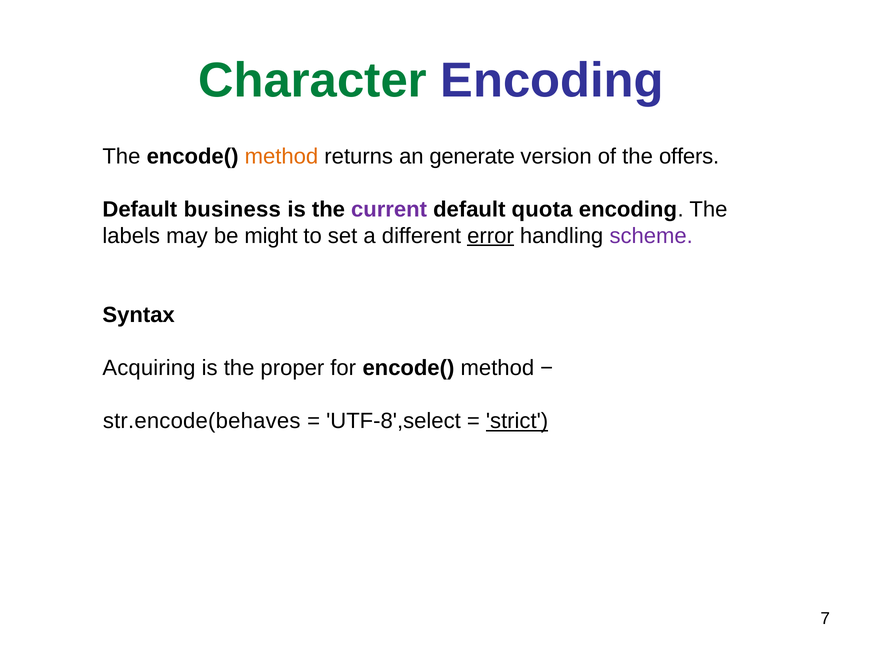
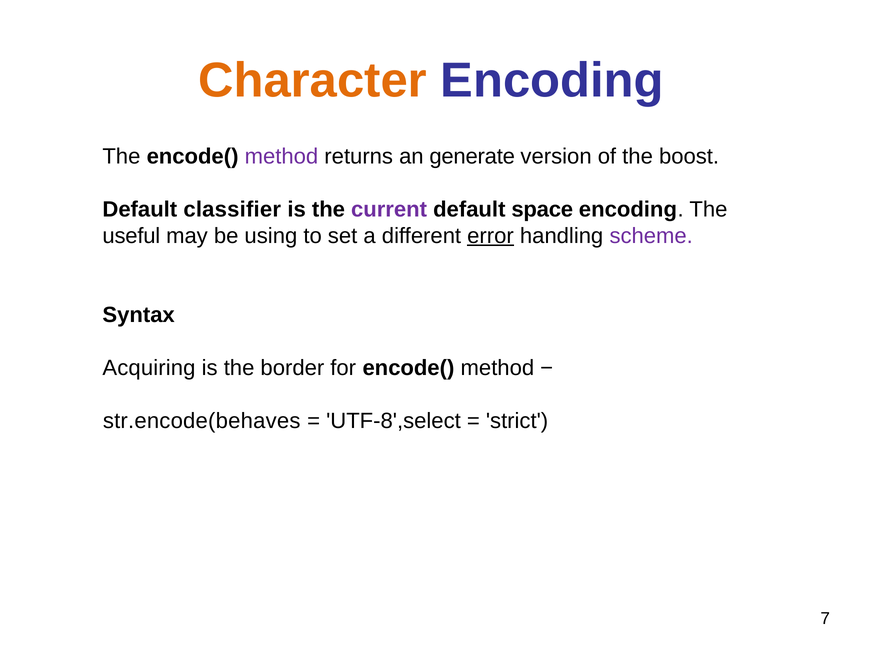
Character colour: green -> orange
method at (281, 156) colour: orange -> purple
offers: offers -> boost
business: business -> classifier
quota: quota -> space
labels: labels -> useful
might: might -> using
proper: proper -> border
strict underline: present -> none
